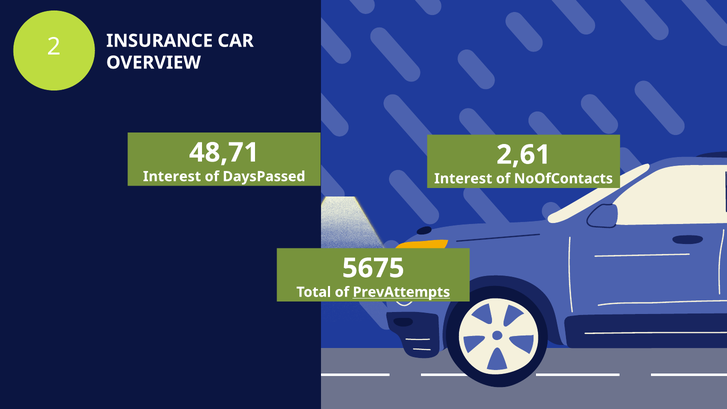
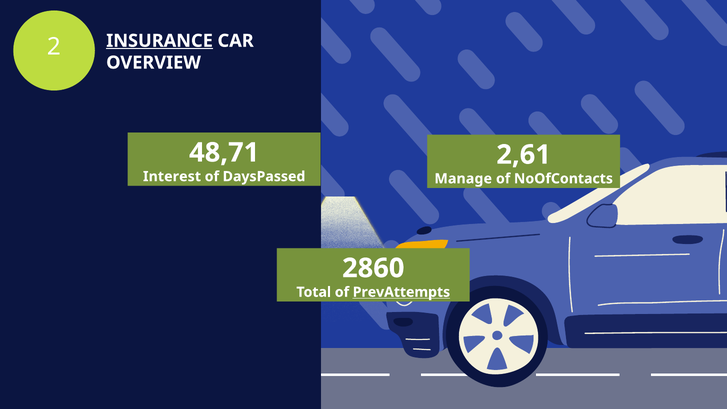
INSURANCE underline: none -> present
Interest at (463, 179): Interest -> Manage
5675: 5675 -> 2860
